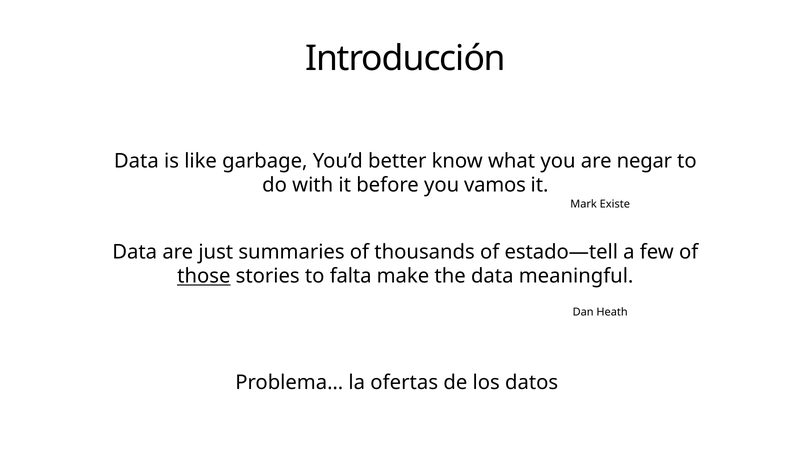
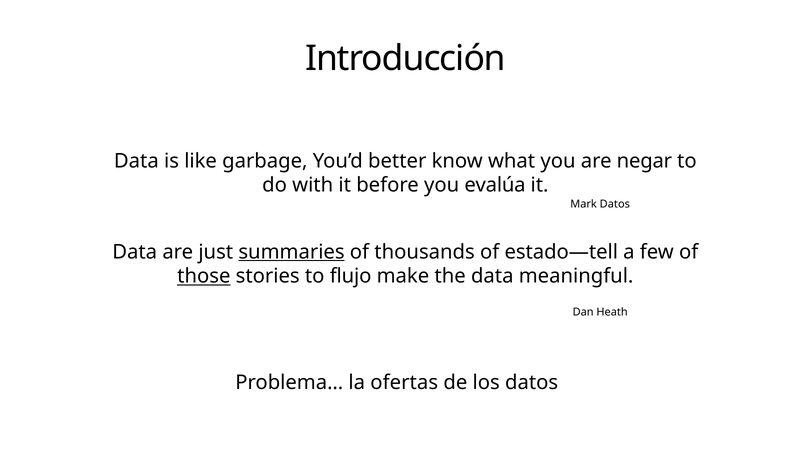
vamos: vamos -> evalúa
Mark Existe: Existe -> Datos
summaries underline: none -> present
falta: falta -> flujo
